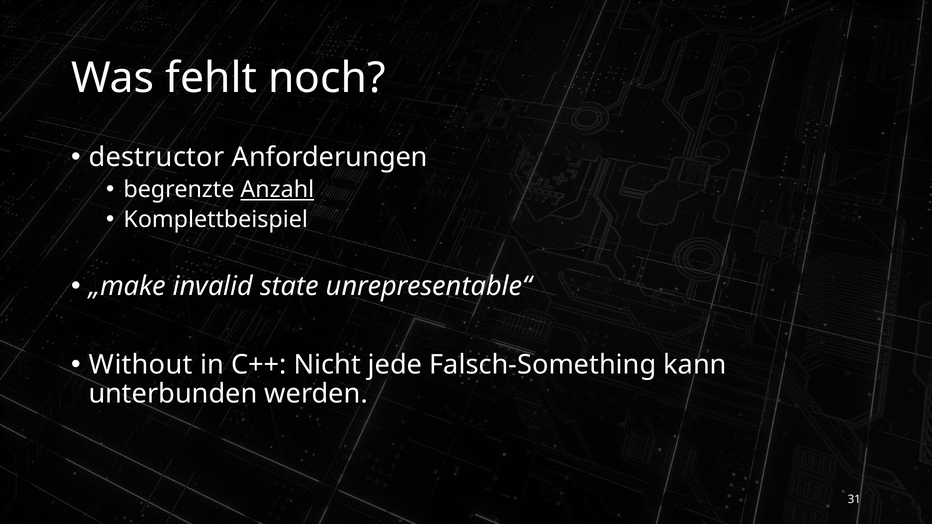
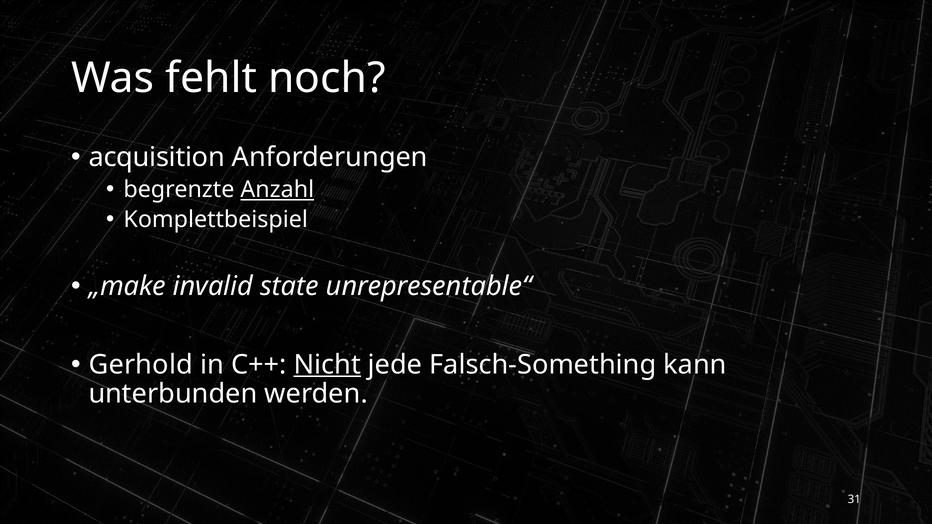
destructor: destructor -> acquisition
Without: Without -> Gerhold
Nicht underline: none -> present
